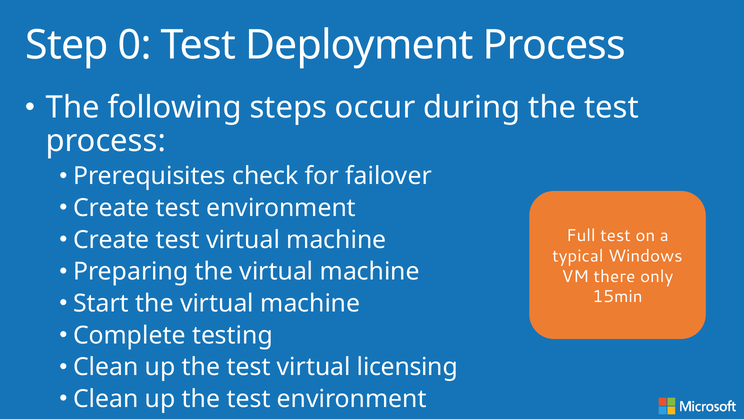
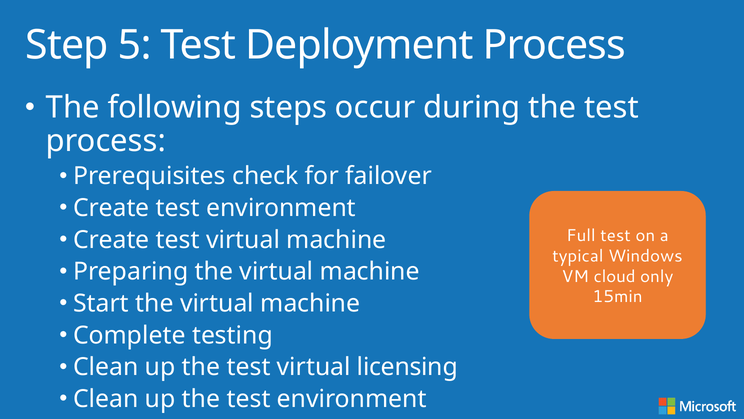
0: 0 -> 5
there: there -> cloud
